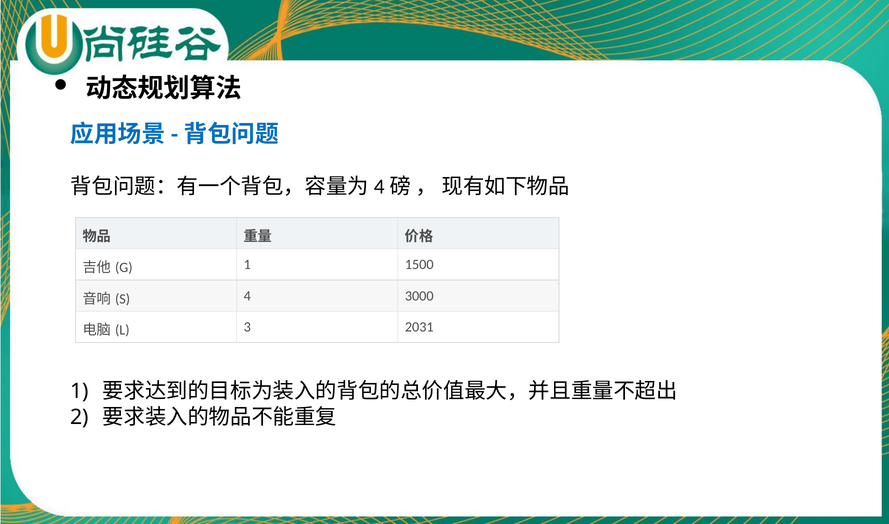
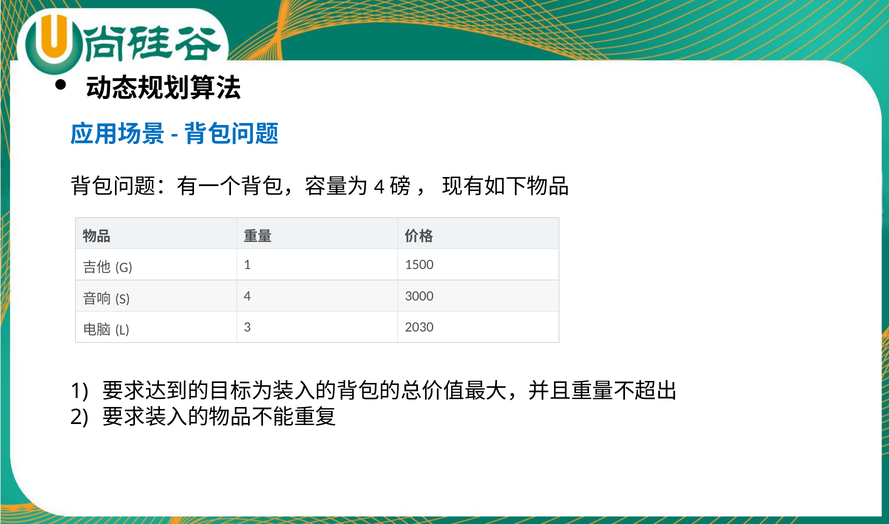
2031: 2031 -> 2030
